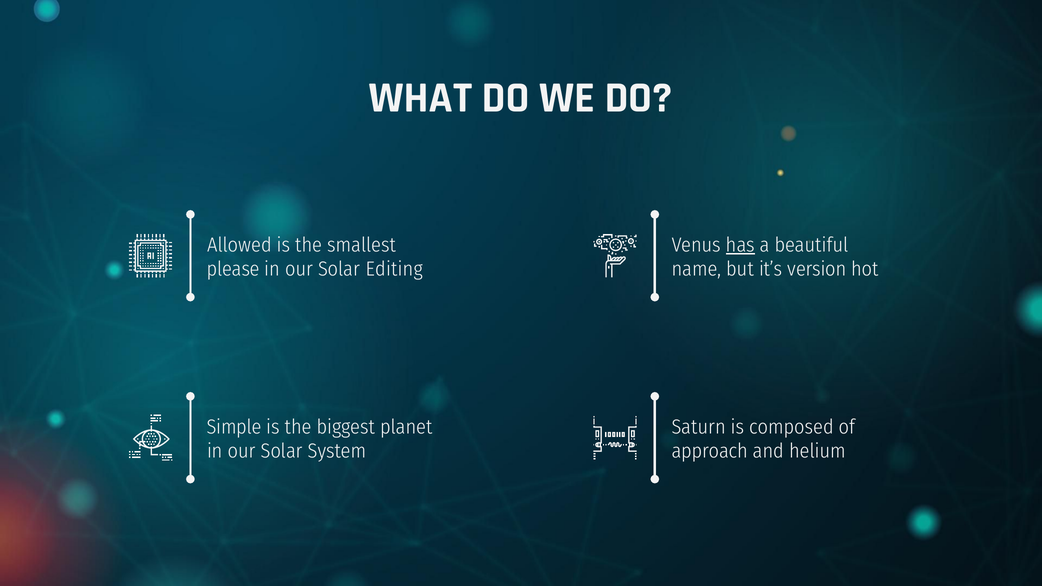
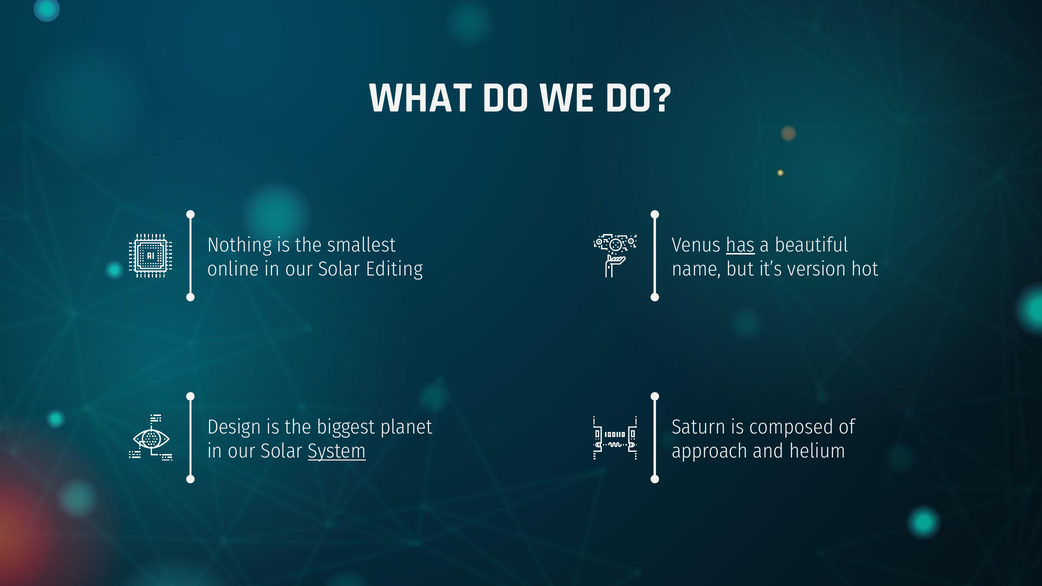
Allowed: Allowed -> Nothing
please: please -> online
Simple: Simple -> Design
System underline: none -> present
